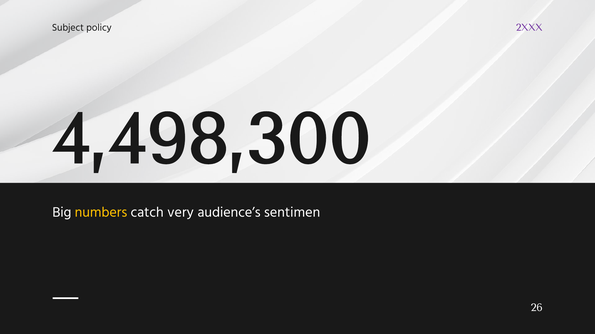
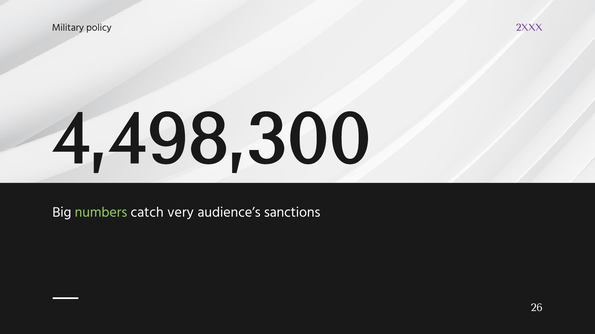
Subject: Subject -> Military
numbers colour: yellow -> light green
sentimen: sentimen -> sanctions
